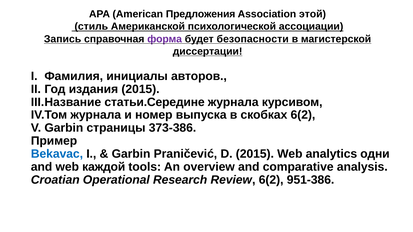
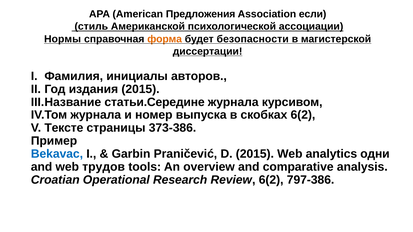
этой: этой -> если
Запись: Запись -> Нормы
форма colour: purple -> orange
Garbin at (64, 128): Garbin -> Тексте
каждой: каждой -> трудов
951-386: 951-386 -> 797-386
